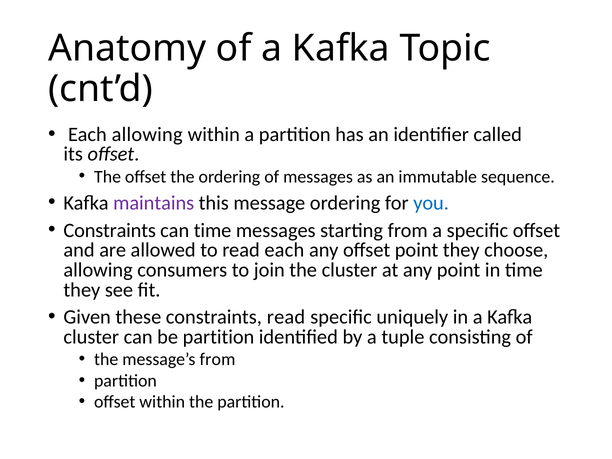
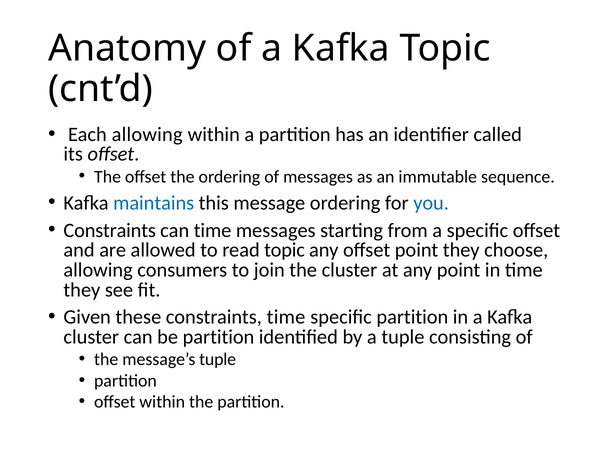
maintains colour: purple -> blue
read each: each -> topic
constraints read: read -> time
specific uniquely: uniquely -> partition
message’s from: from -> tuple
